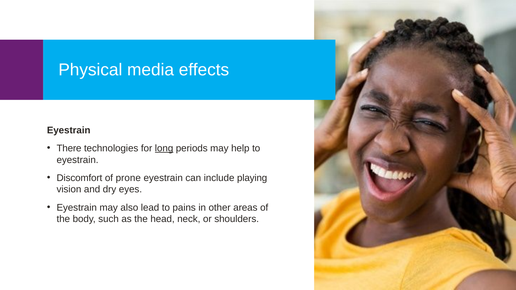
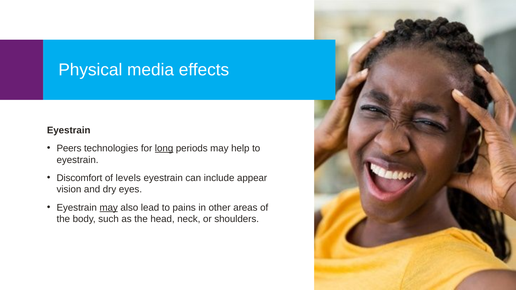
There: There -> Peers
prone: prone -> levels
playing: playing -> appear
may at (109, 208) underline: none -> present
